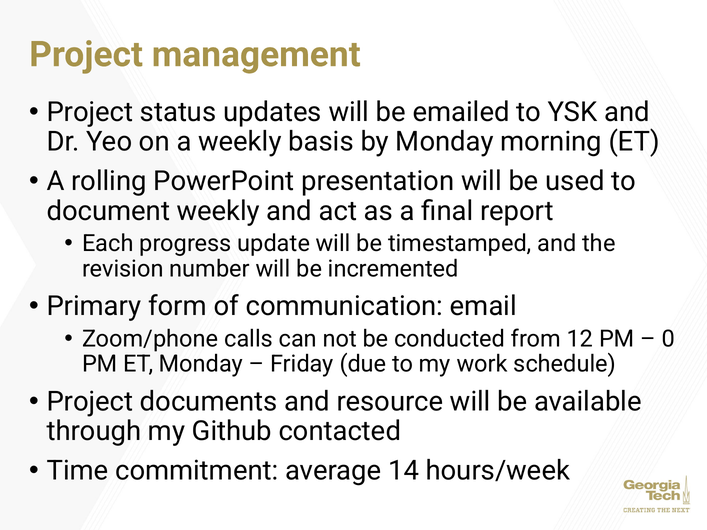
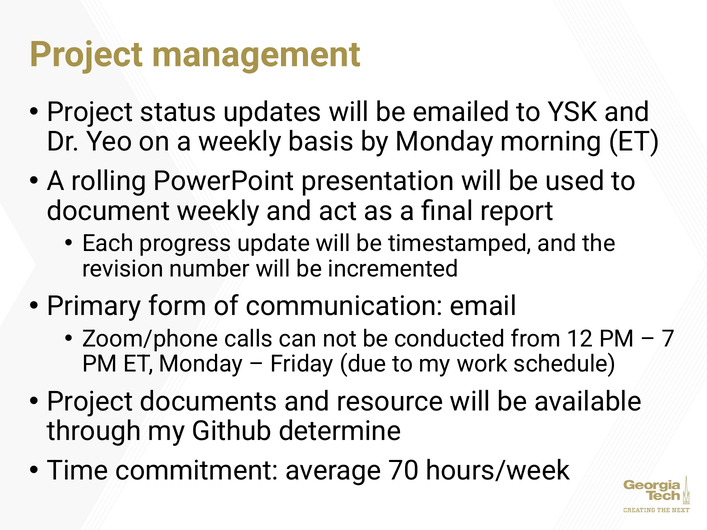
0: 0 -> 7
contacted: contacted -> determine
14: 14 -> 70
